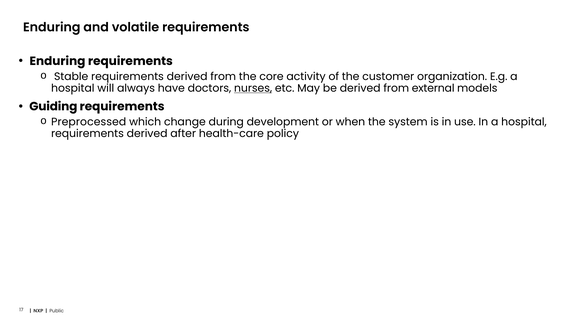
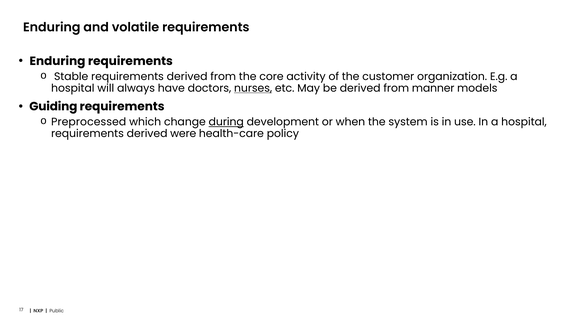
external: external -> manner
during underline: none -> present
after: after -> were
